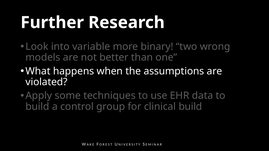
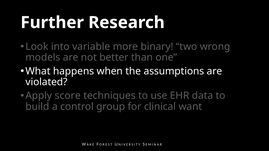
some: some -> score
clinical build: build -> want
